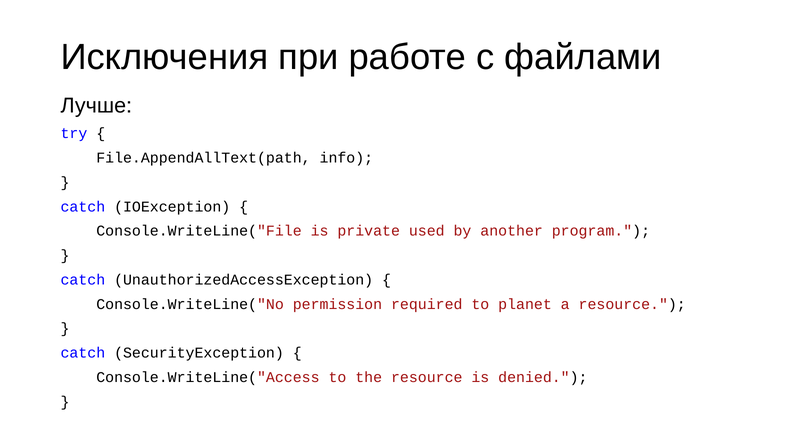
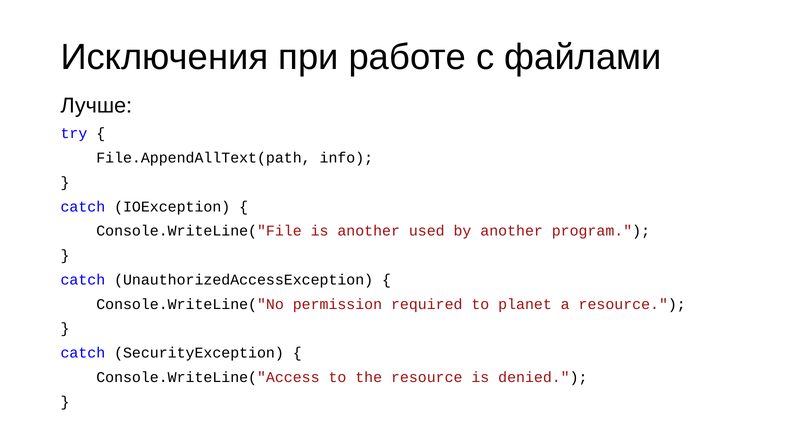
is private: private -> another
